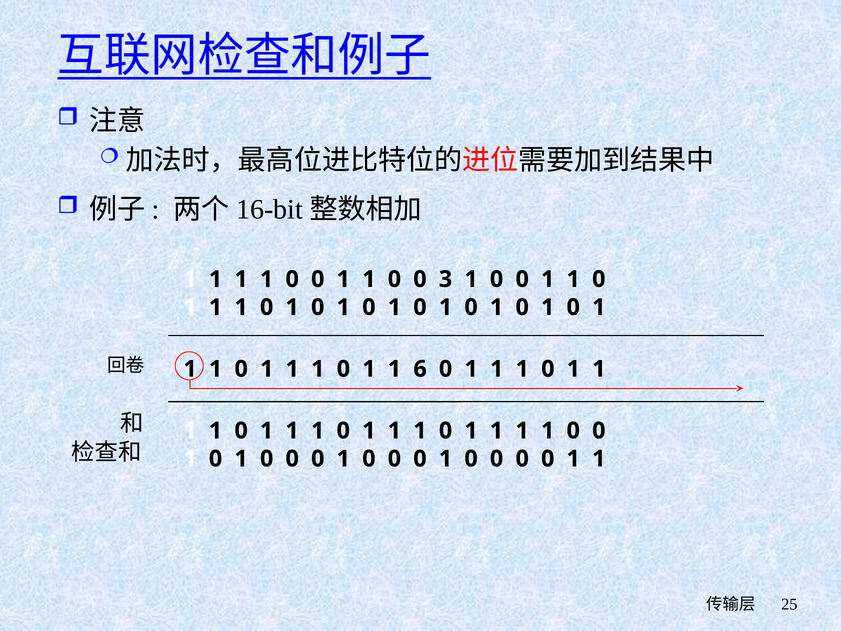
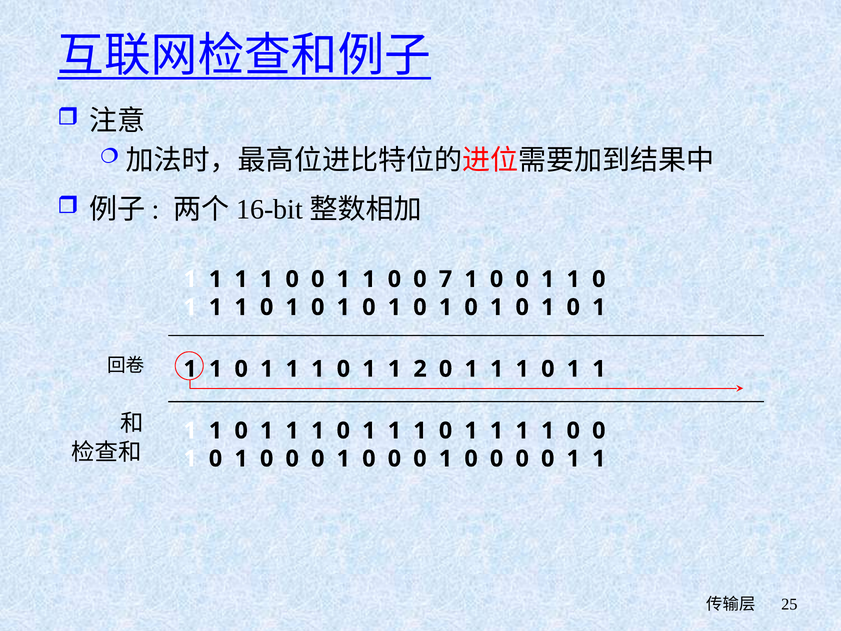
3: 3 -> 7
6: 6 -> 2
